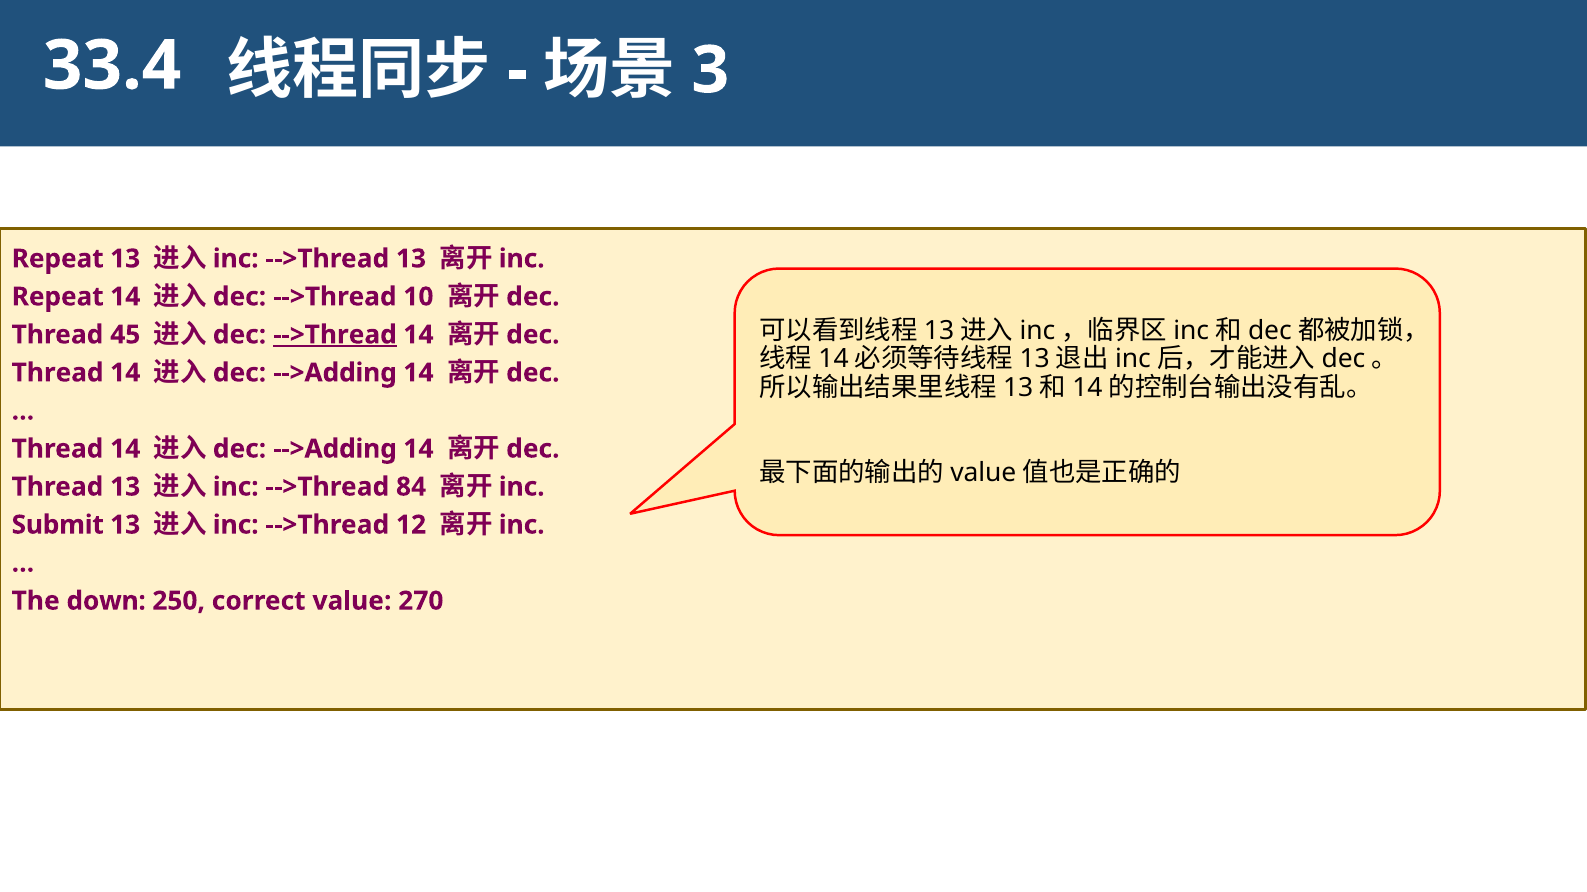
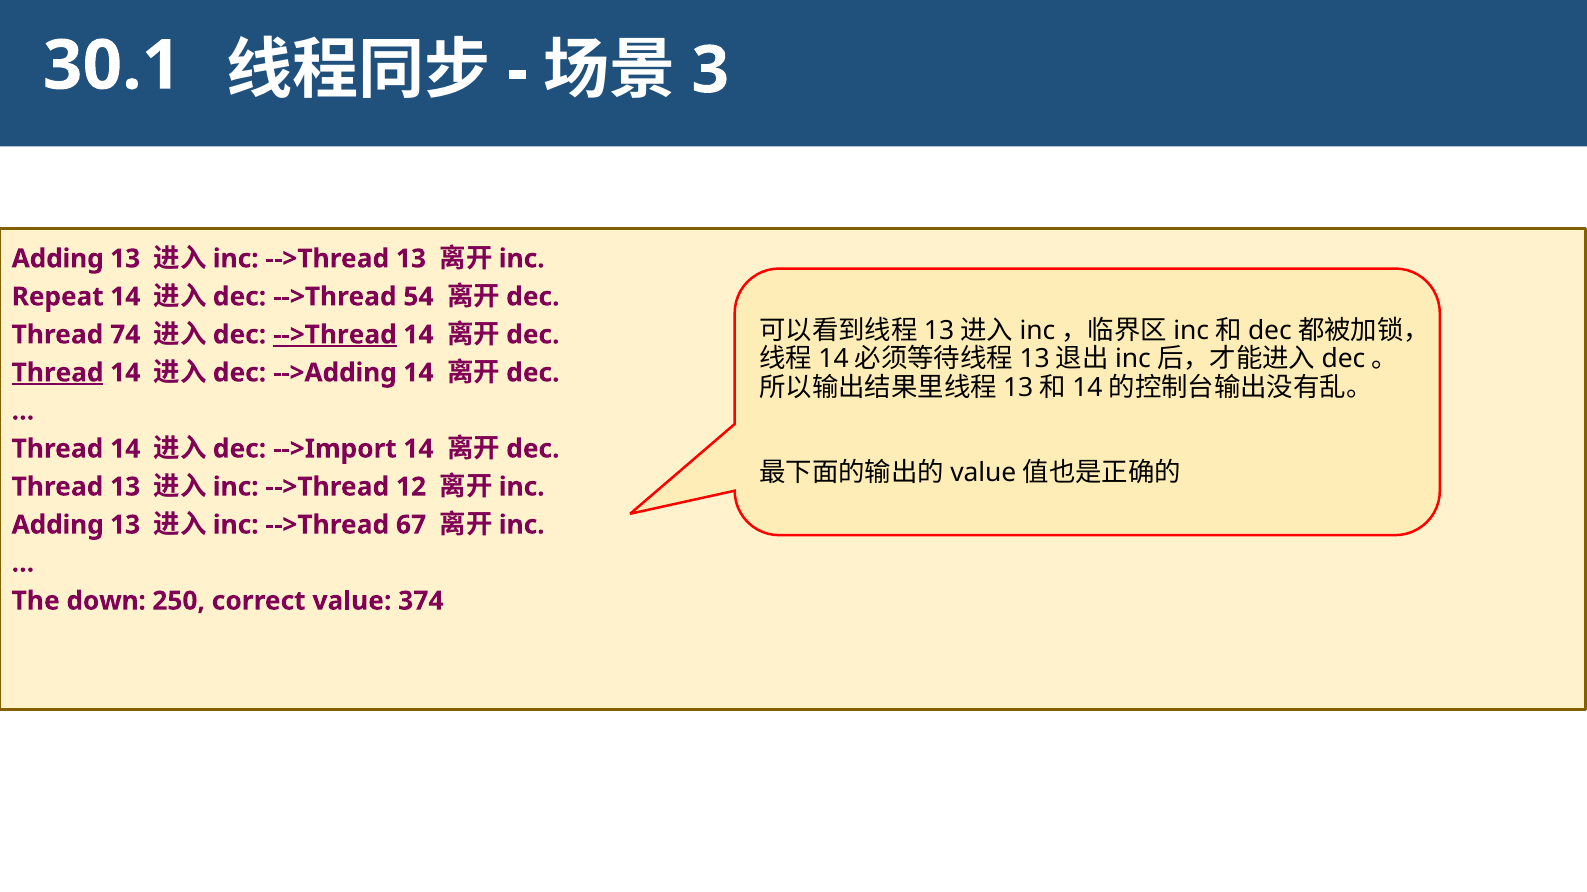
33.4: 33.4 -> 30.1
Repeat at (58, 259): Repeat -> Adding
10: 10 -> 54
45: 45 -> 74
Thread at (58, 373) underline: none -> present
-->Adding at (335, 449): -->Adding -> -->Import
84: 84 -> 12
Submit at (58, 525): Submit -> Adding
12: 12 -> 67
270: 270 -> 374
